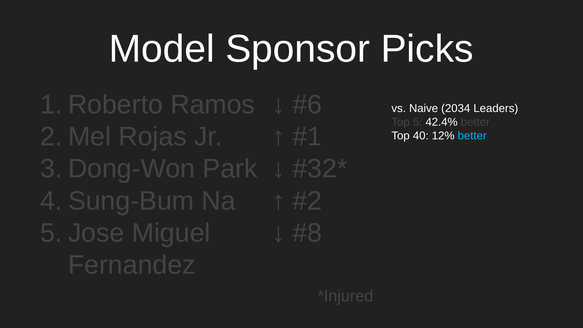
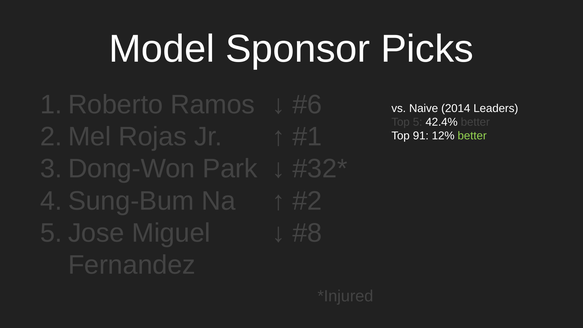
2034: 2034 -> 2014
40: 40 -> 91
better at (472, 136) colour: light blue -> light green
